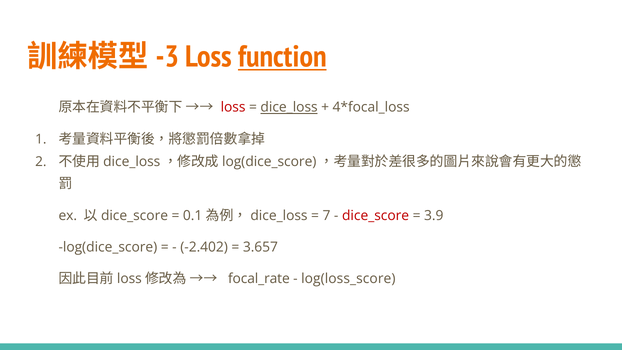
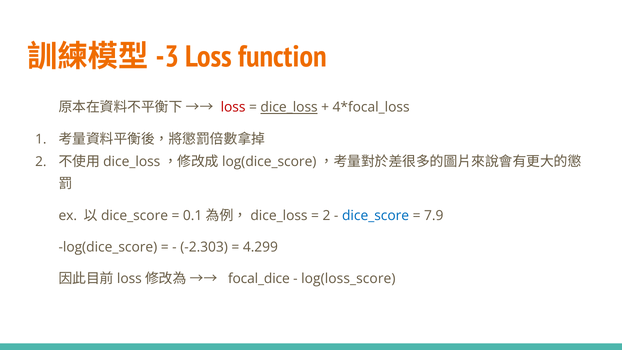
function underline: present -> none
7 at (327, 215): 7 -> 2
dice_score colour: red -> blue
3.9: 3.9 -> 7.9
-2.402: -2.402 -> -2.303
3.657: 3.657 -> 4.299
focal_rate: focal_rate -> focal_dice
